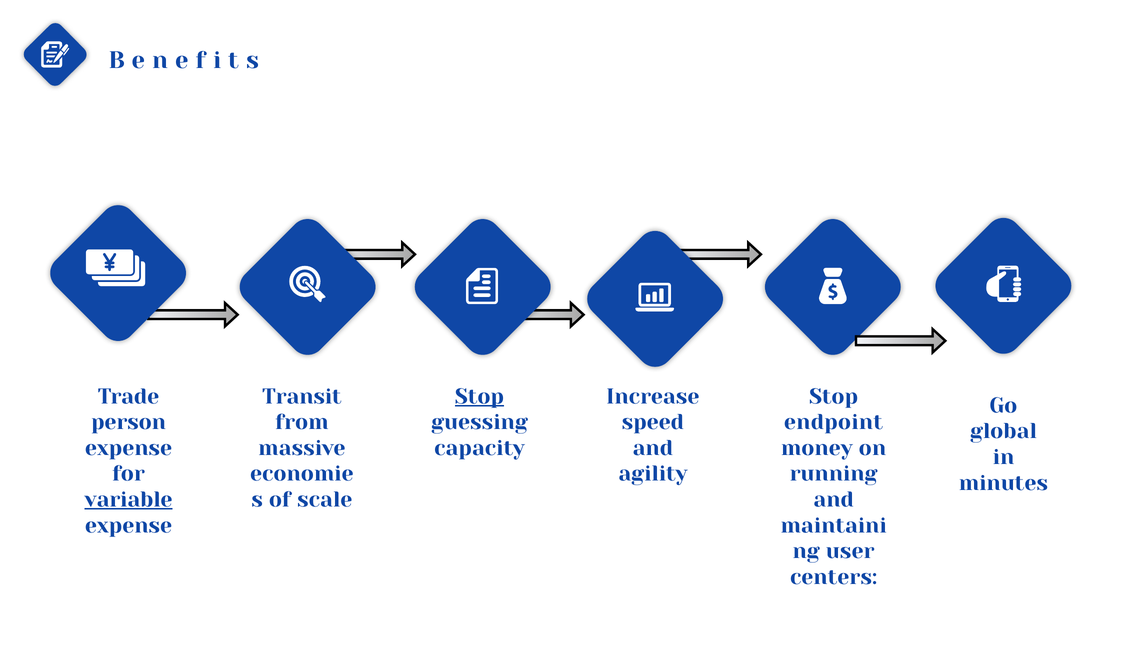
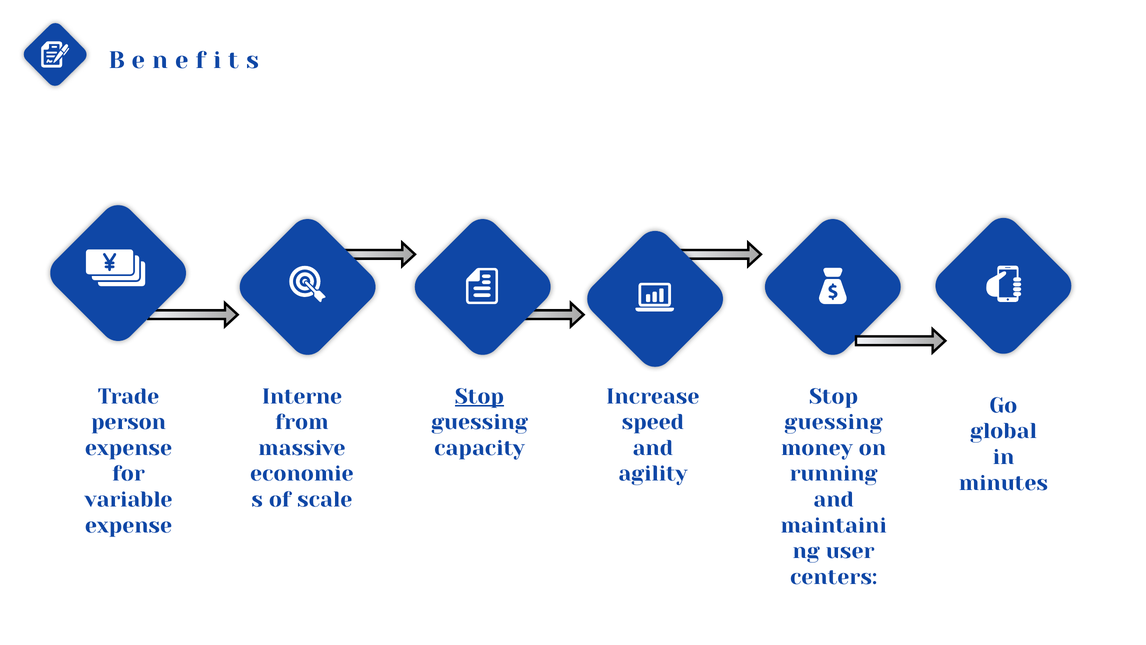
Transit: Transit -> Interne
endpoint at (833, 422): endpoint -> guessing
variable underline: present -> none
